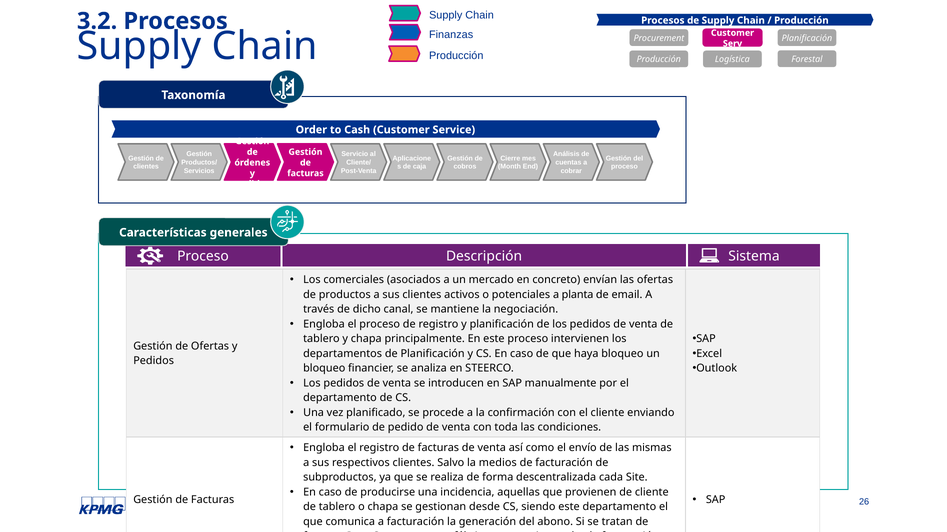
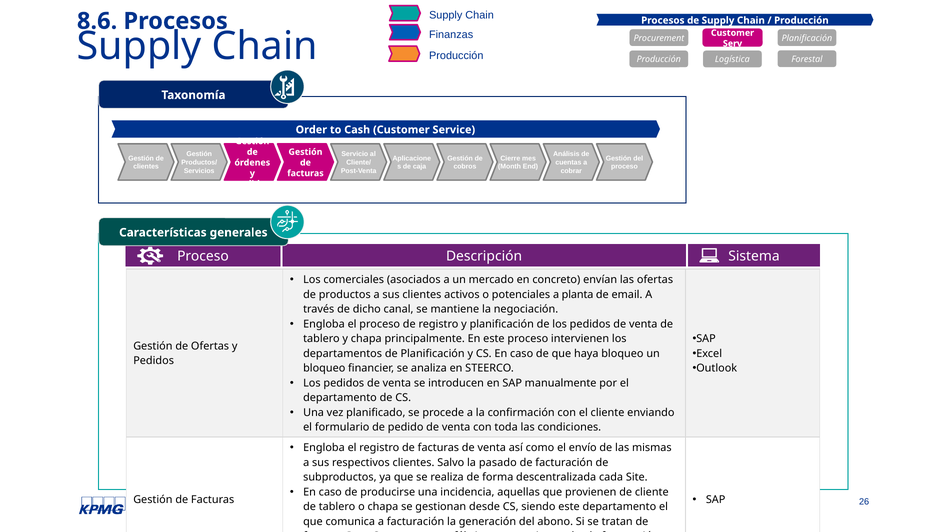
3.2: 3.2 -> 8.6
medios: medios -> pasado
